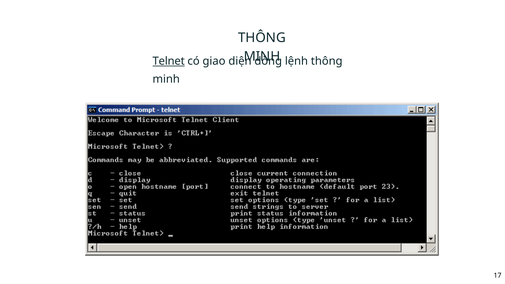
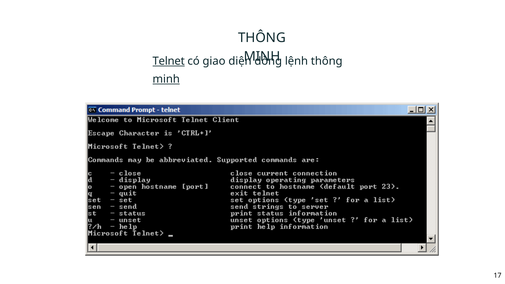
minh at (166, 79) underline: none -> present
